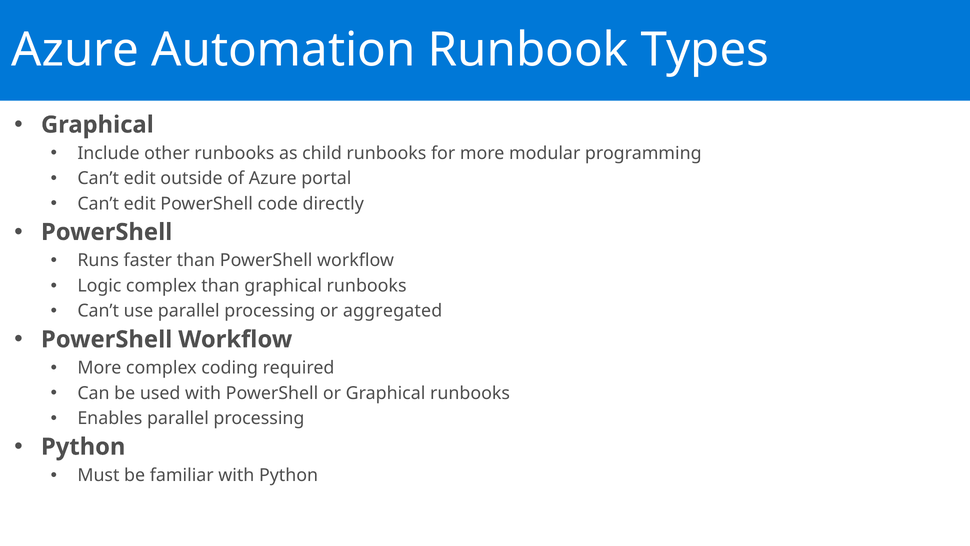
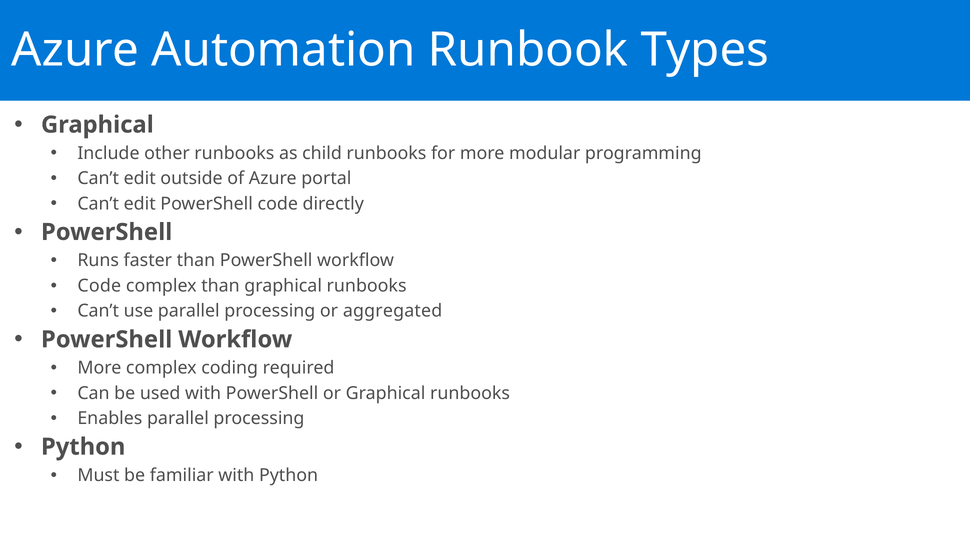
Logic at (99, 286): Logic -> Code
